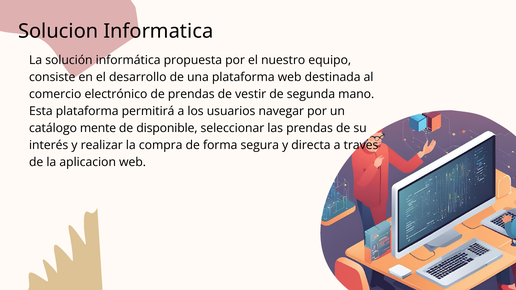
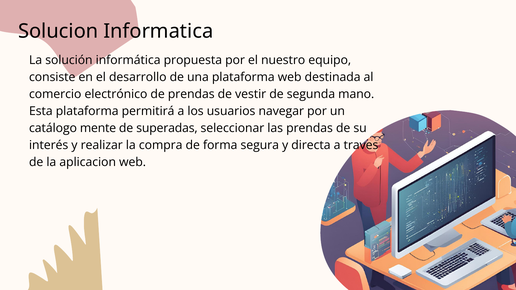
disponible: disponible -> superadas
